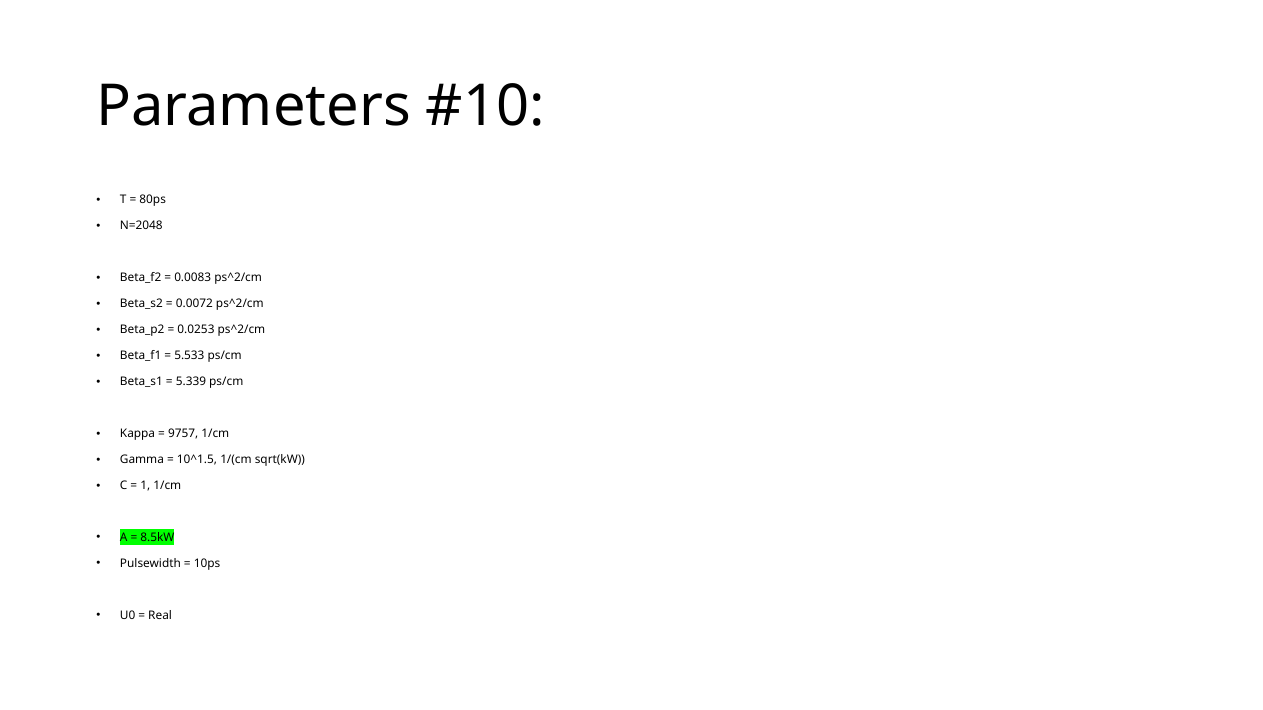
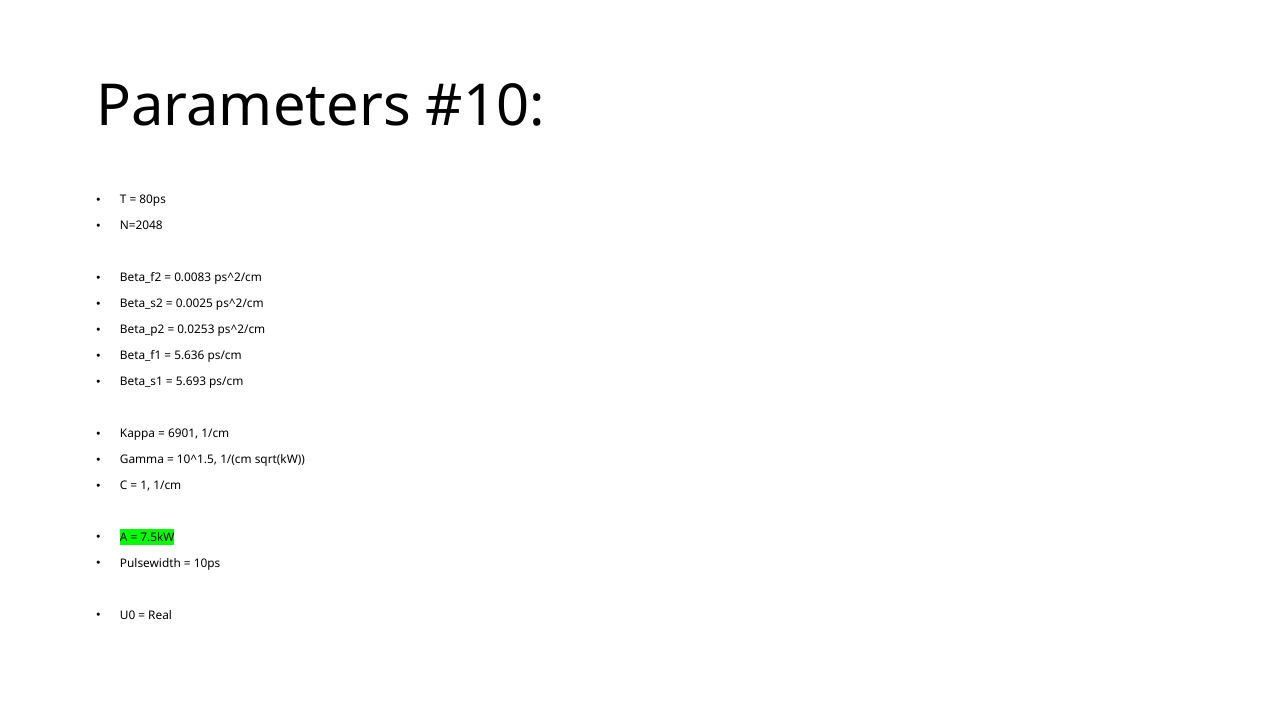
0.0072: 0.0072 -> 0.0025
5.533: 5.533 -> 5.636
5.339: 5.339 -> 5.693
9757: 9757 -> 6901
8.5kW: 8.5kW -> 7.5kW
